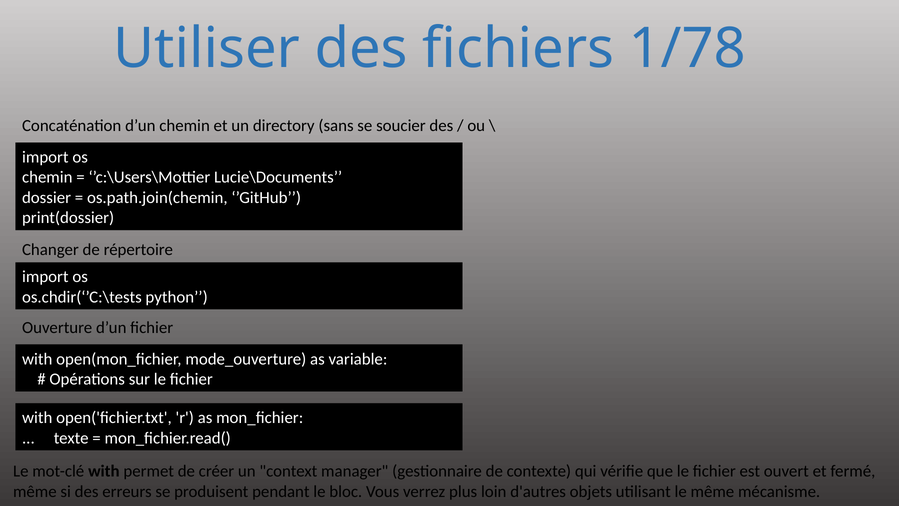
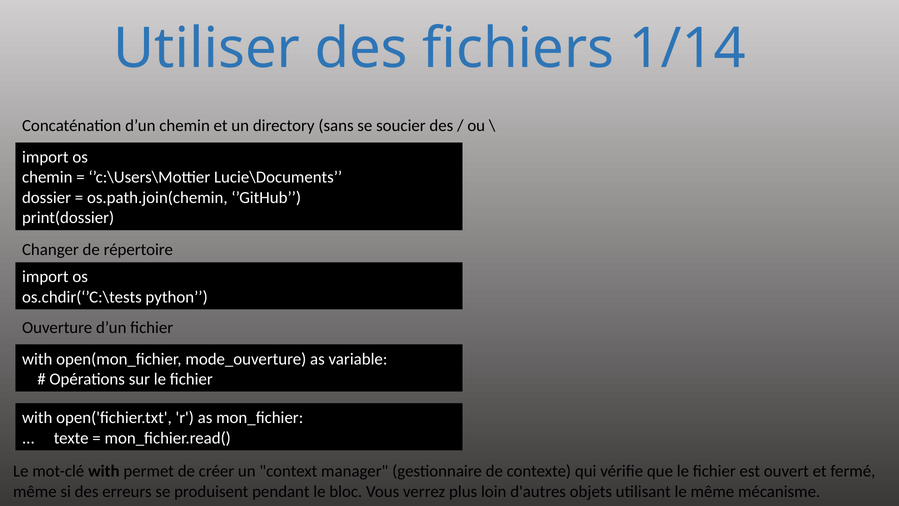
1/78: 1/78 -> 1/14
